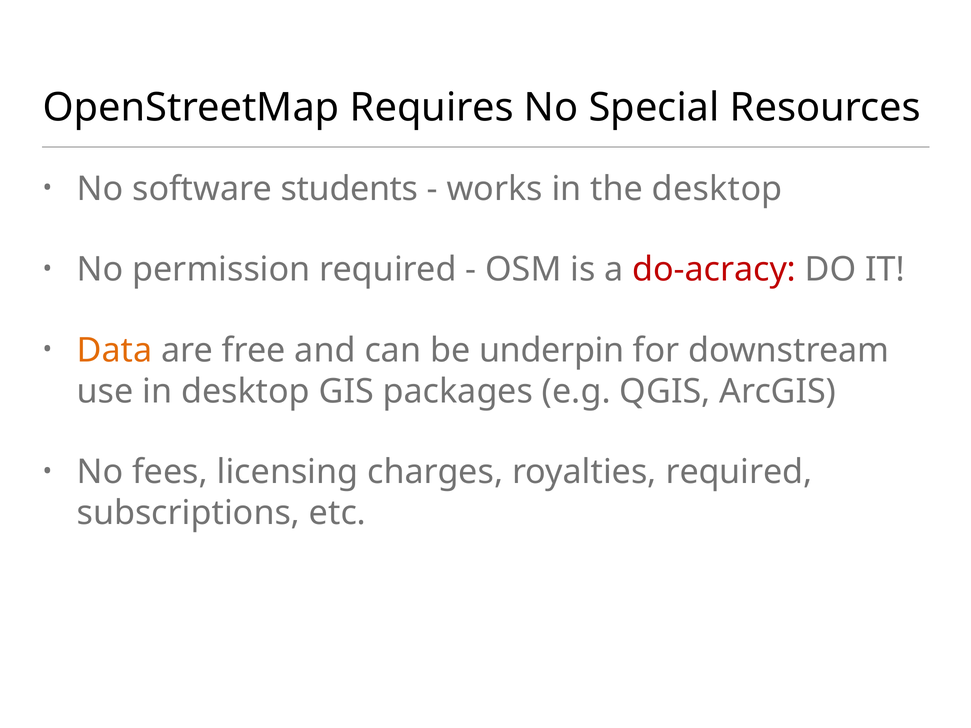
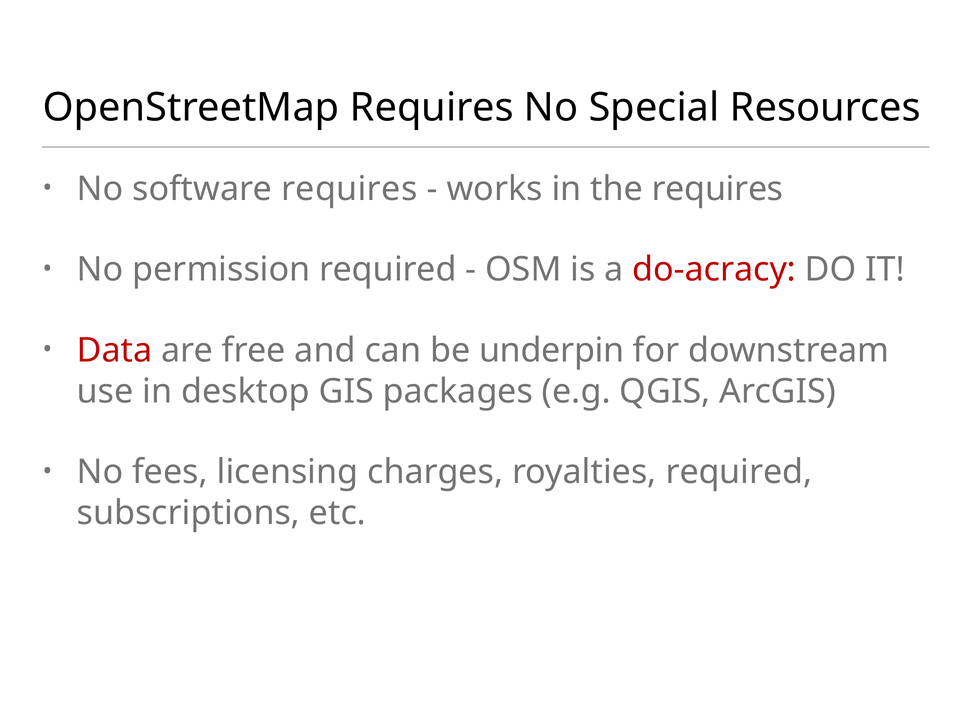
software students: students -> requires
the desktop: desktop -> requires
Data colour: orange -> red
